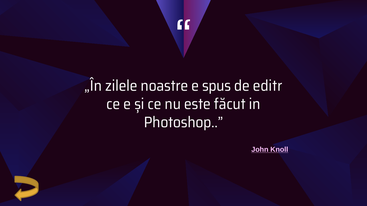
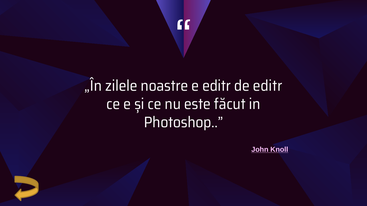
e spus: spus -> editr
